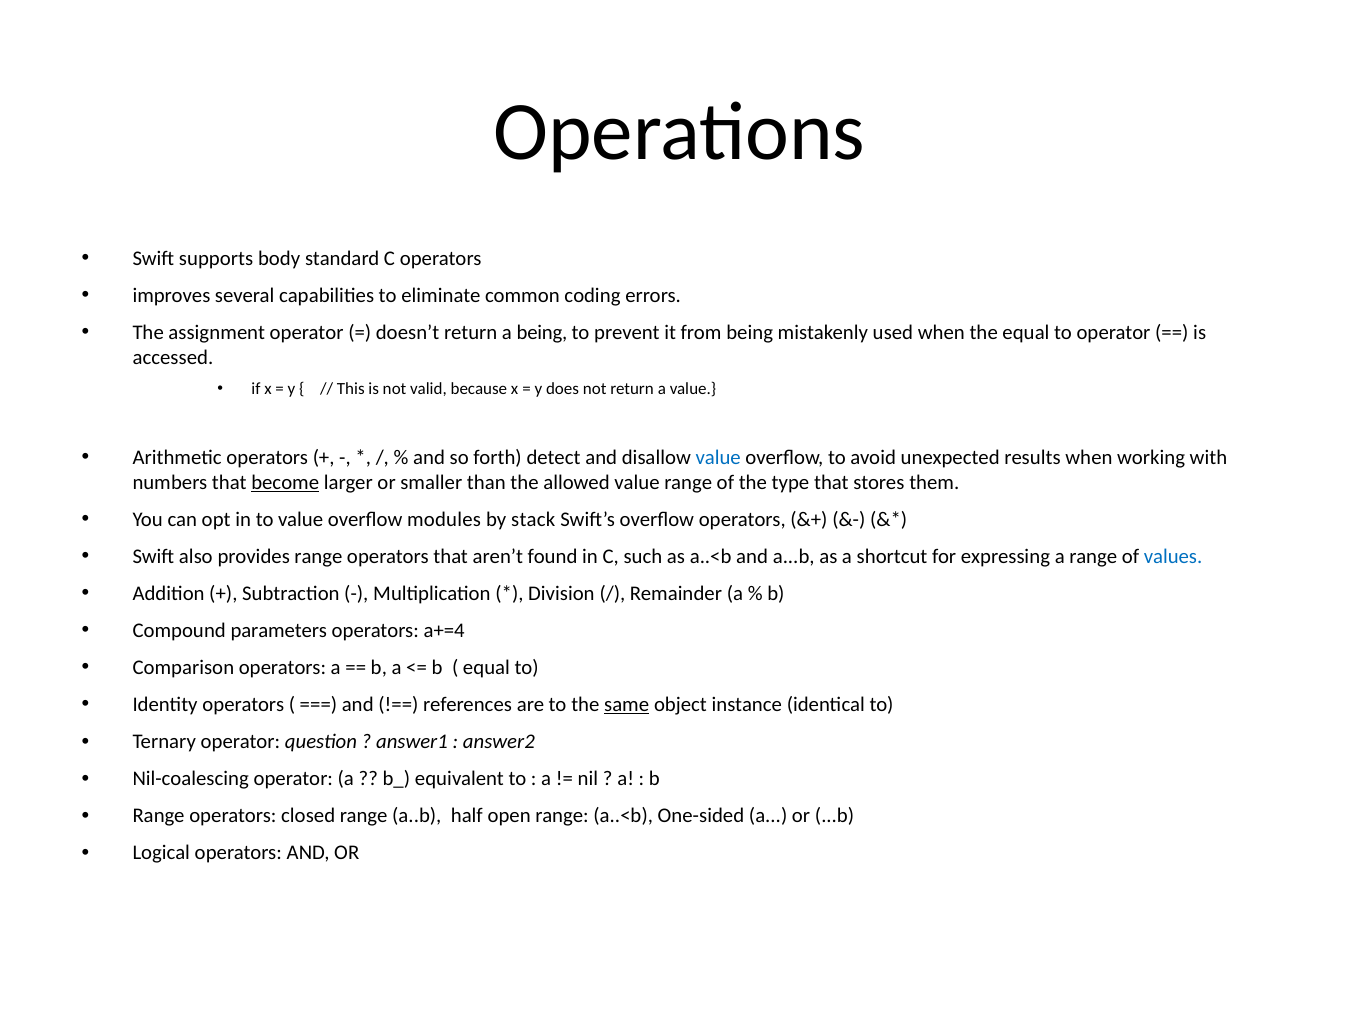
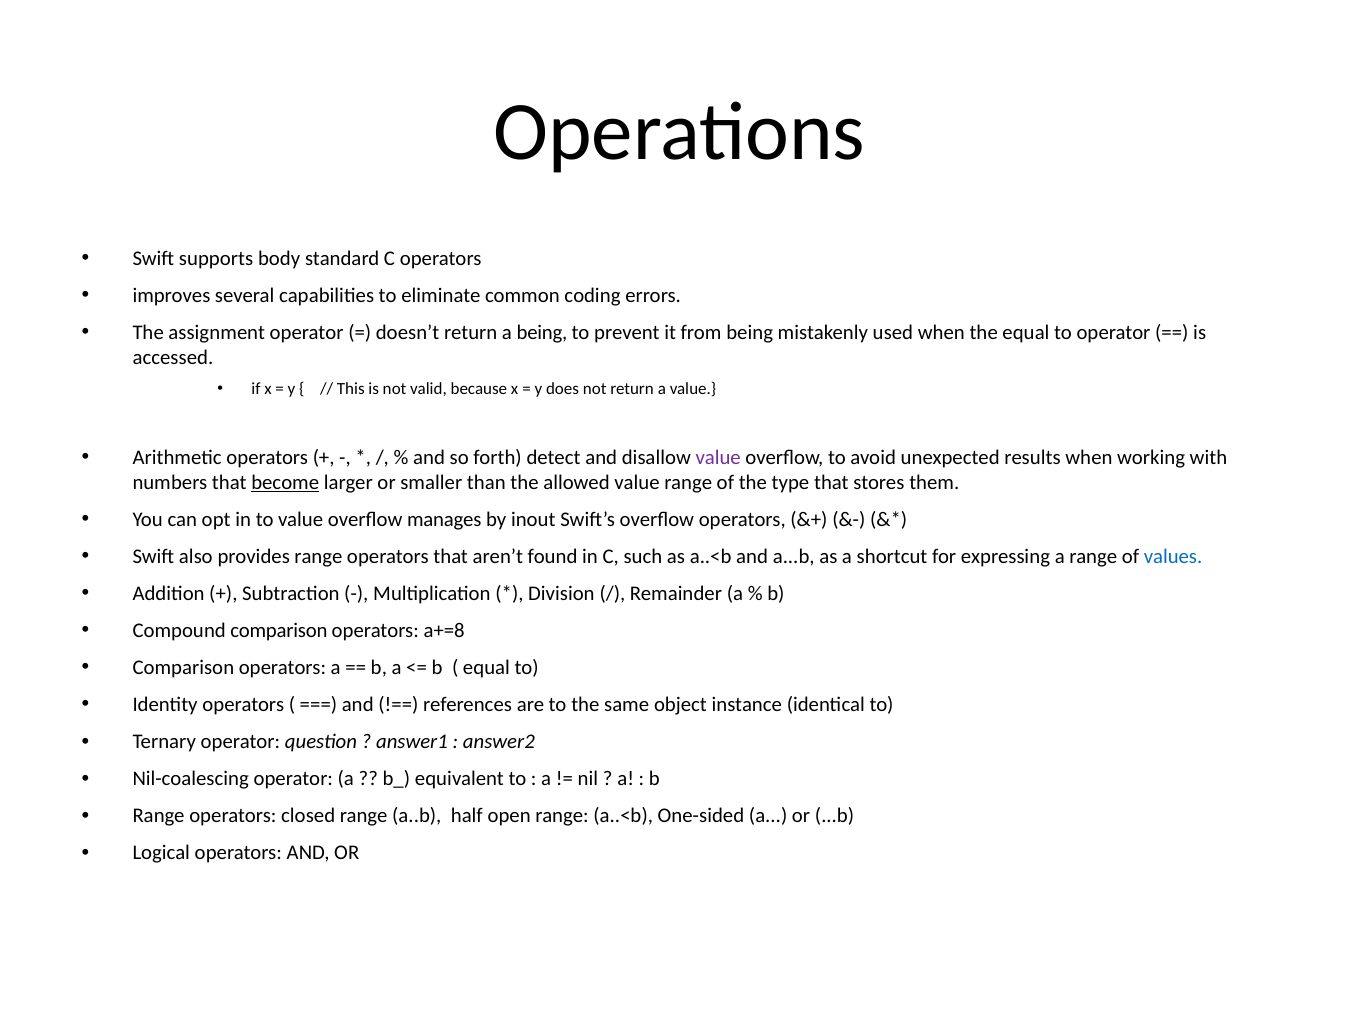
value at (718, 457) colour: blue -> purple
modules: modules -> manages
stack: stack -> inout
Compound parameters: parameters -> comparison
a+=4: a+=4 -> a+=8
same underline: present -> none
